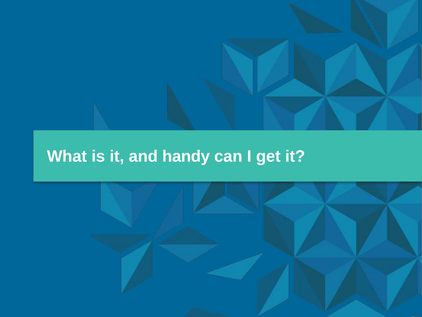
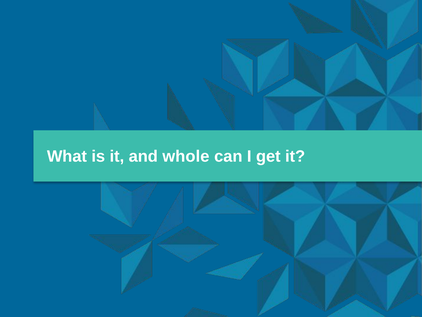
handy: handy -> whole
